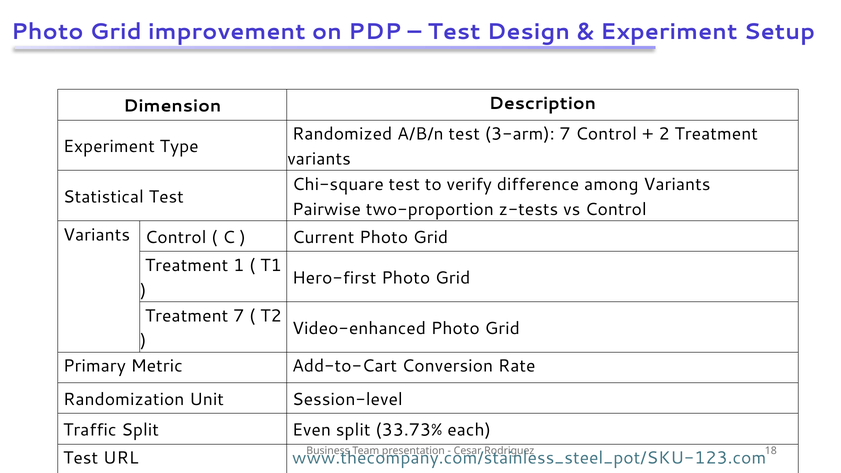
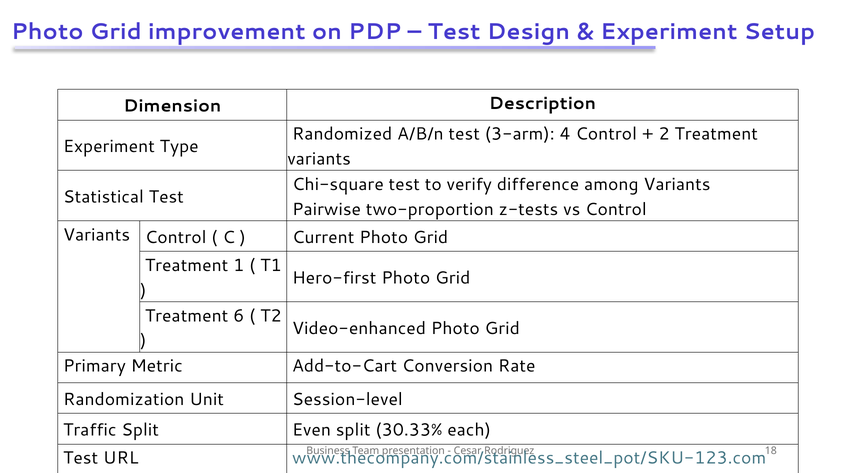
3-arm 7: 7 -> 4
Treatment 7: 7 -> 6
33.73%: 33.73% -> 30.33%
